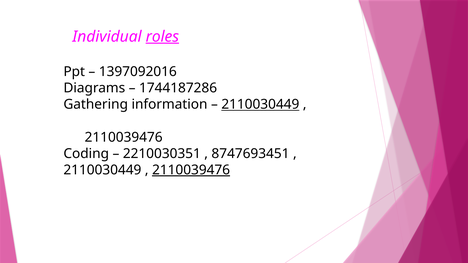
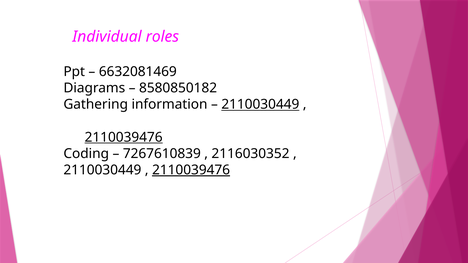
roles underline: present -> none
1397092016: 1397092016 -> 6632081469
1744187286: 1744187286 -> 8580850182
2110039476 at (124, 137) underline: none -> present
2210030351: 2210030351 -> 7267610839
8747693451: 8747693451 -> 2116030352
